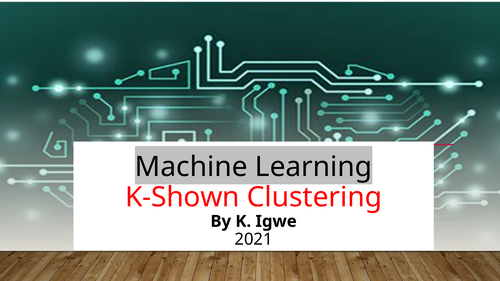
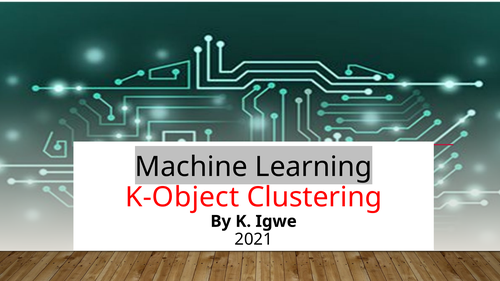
K-Shown: K-Shown -> K-Object
